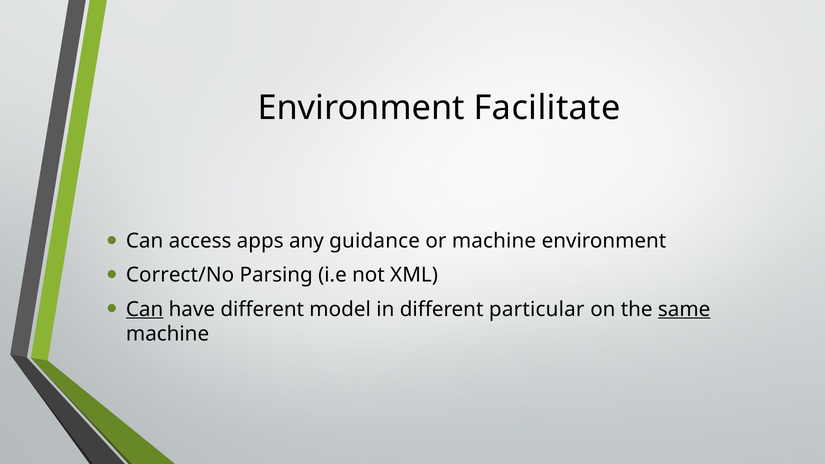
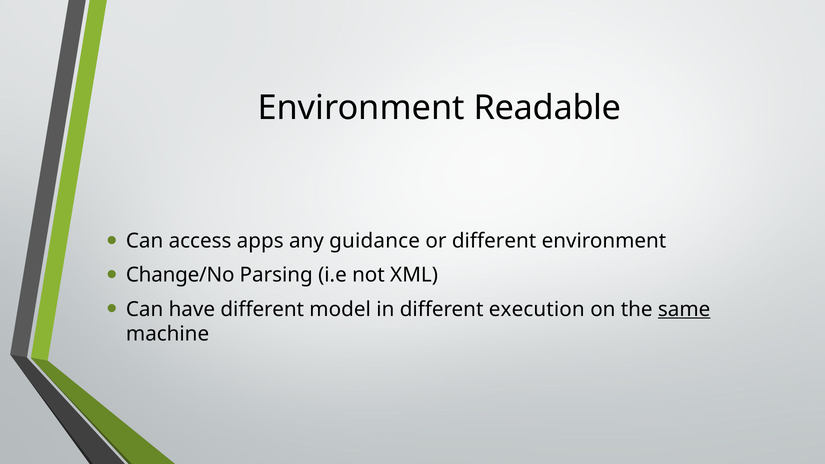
Facilitate: Facilitate -> Readable
or machine: machine -> different
Correct/No: Correct/No -> Change/No
Can at (145, 309) underline: present -> none
particular: particular -> execution
